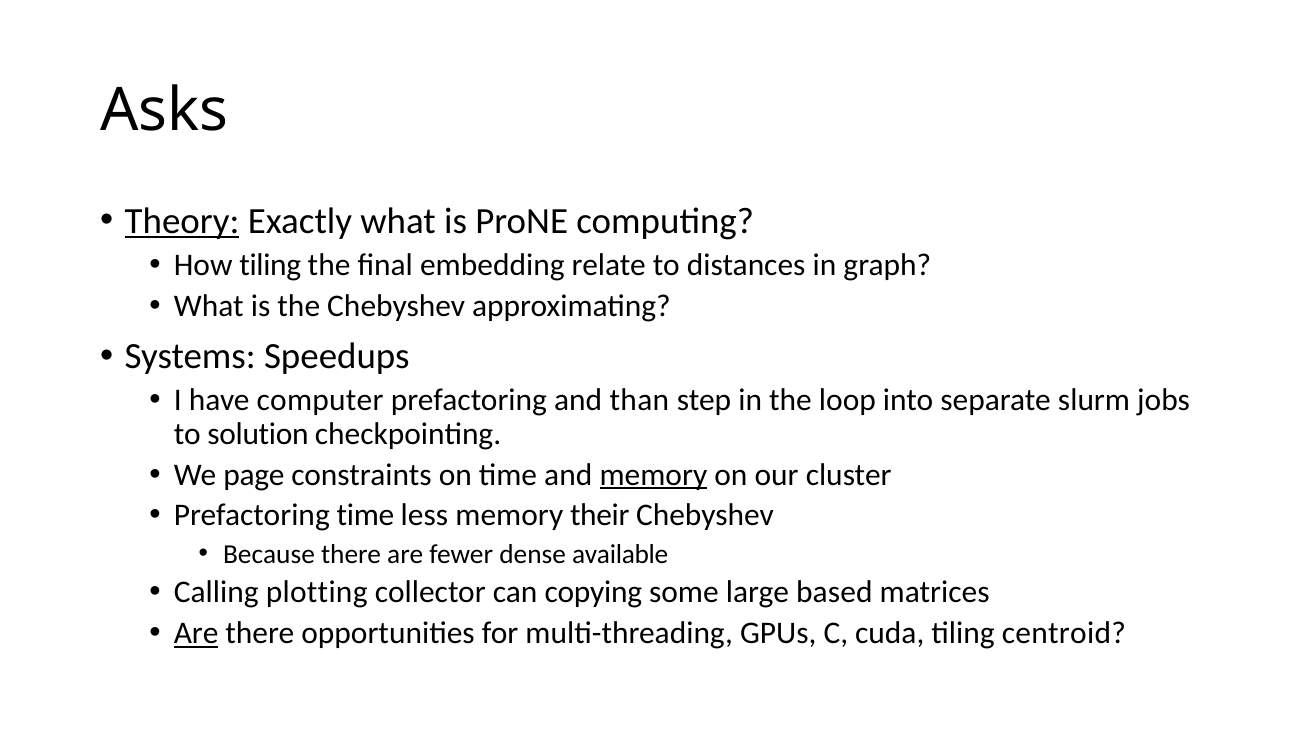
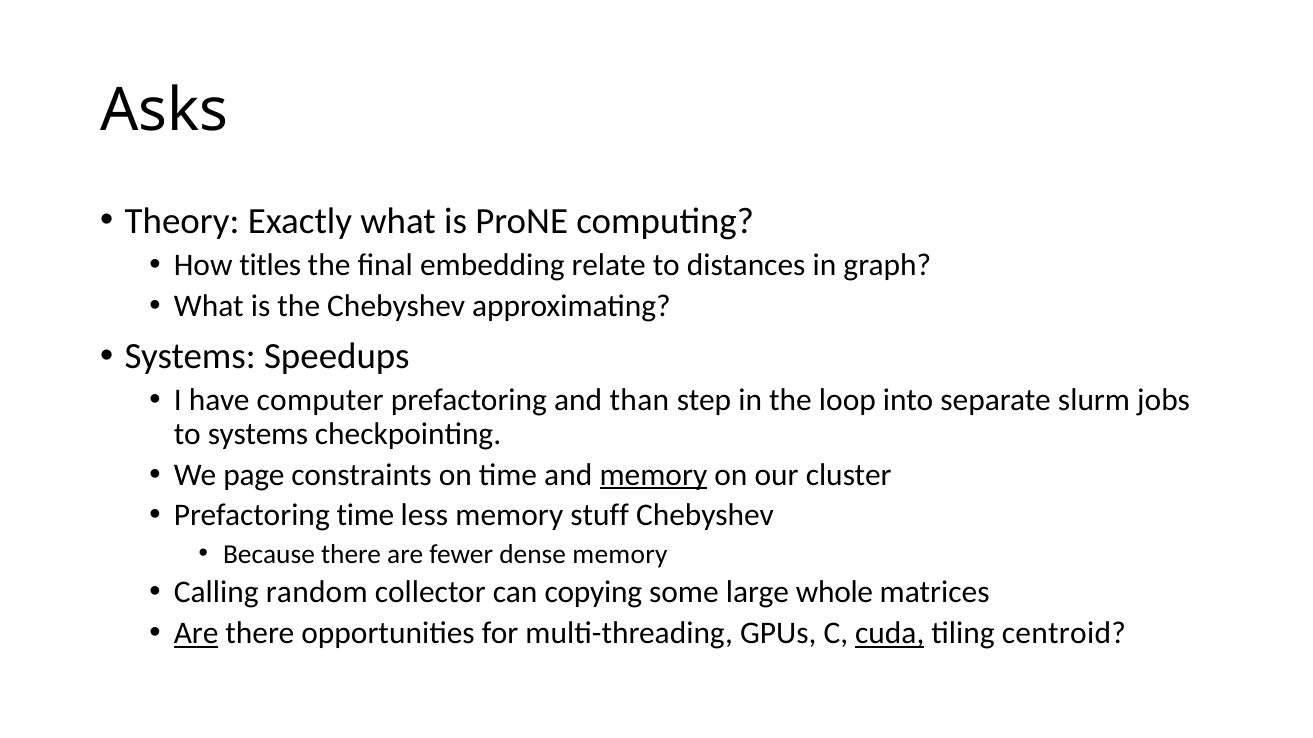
Theory underline: present -> none
How tiling: tiling -> titles
to solution: solution -> systems
their: their -> stuff
dense available: available -> memory
plotting: plotting -> random
based: based -> whole
cuda underline: none -> present
